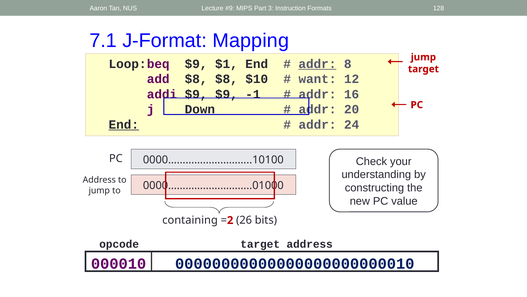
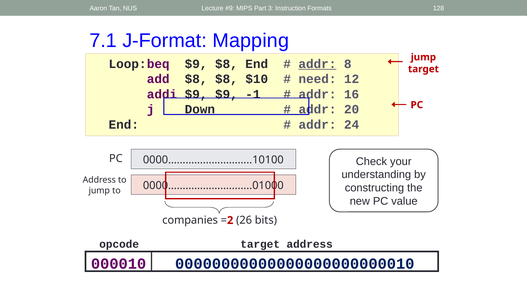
$9 $1: $1 -> $8
want: want -> need
End at (124, 124) underline: present -> none
containing: containing -> companies
